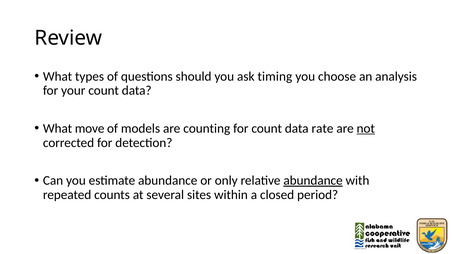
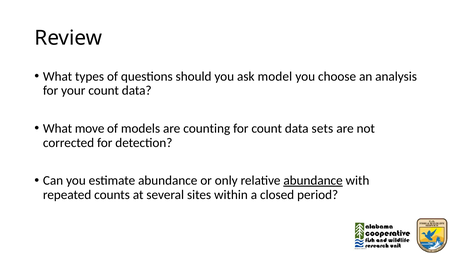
timing: timing -> model
rate: rate -> sets
not underline: present -> none
